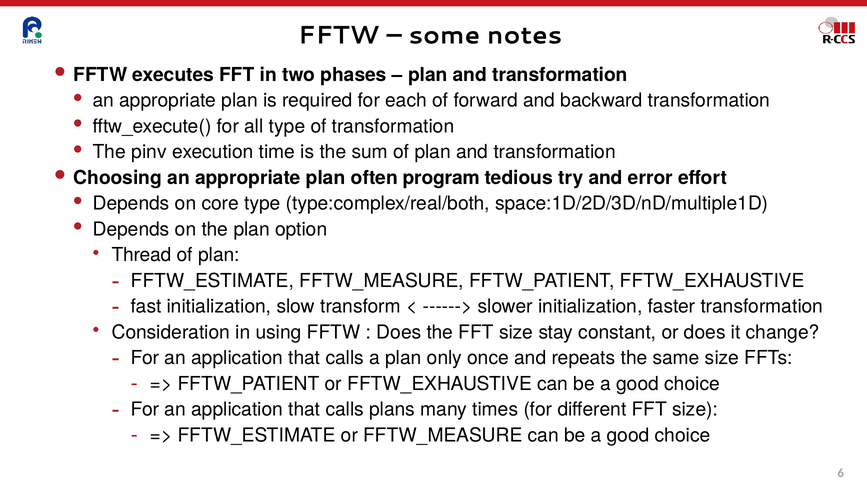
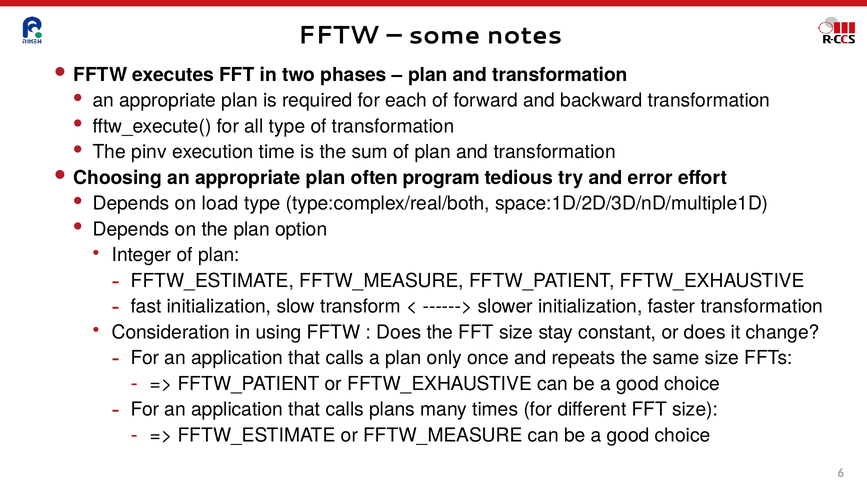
core: core -> load
Thread: Thread -> Integer
